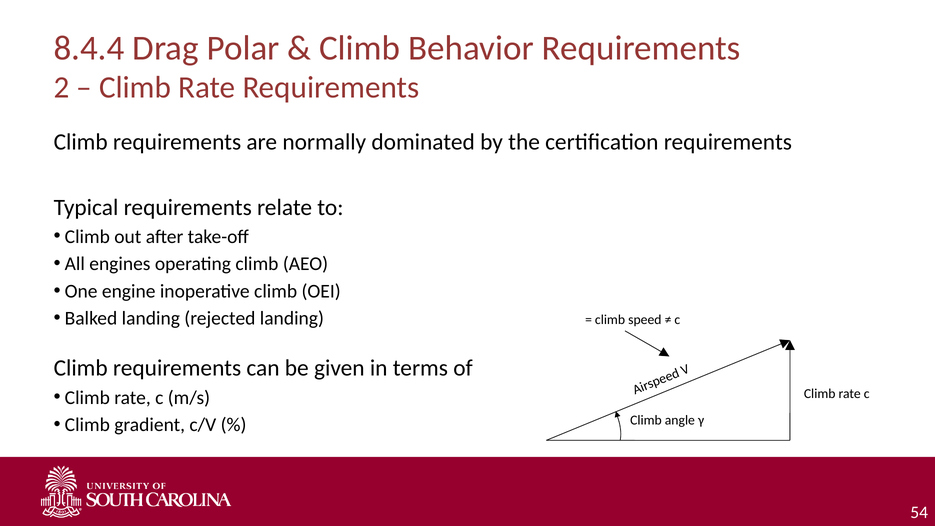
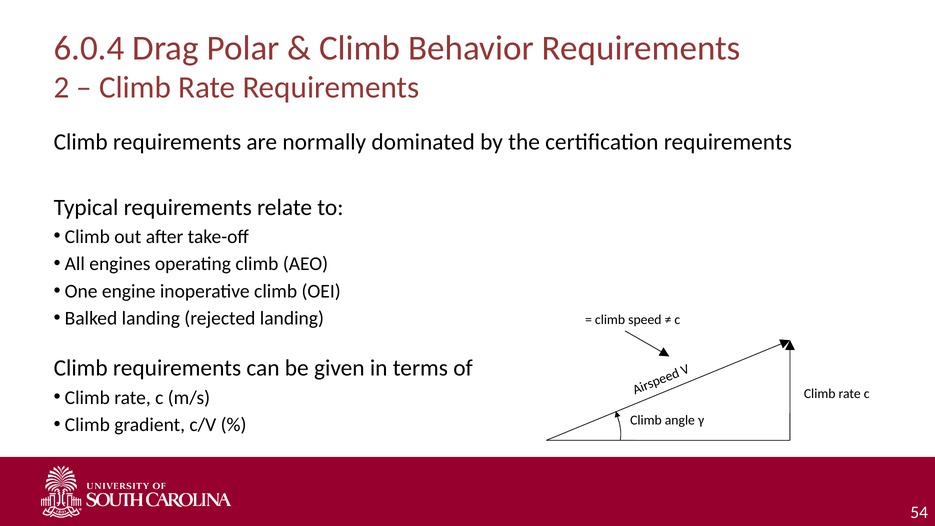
8.4.4: 8.4.4 -> 6.0.4
